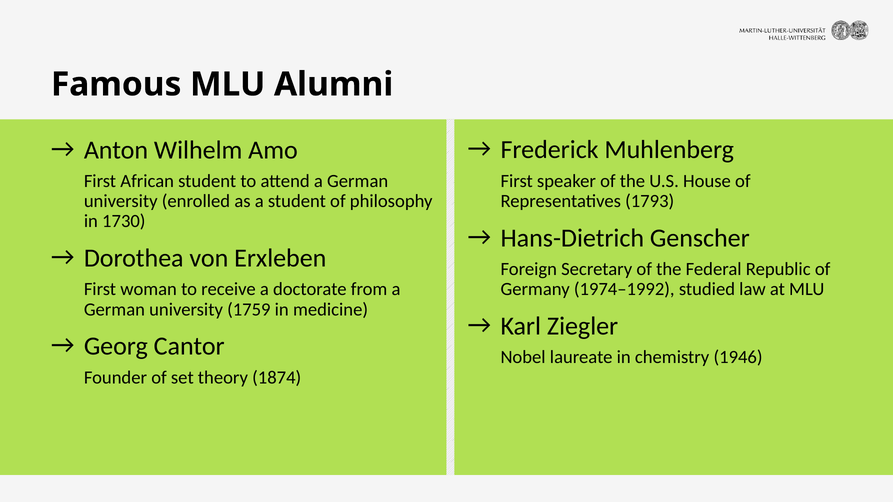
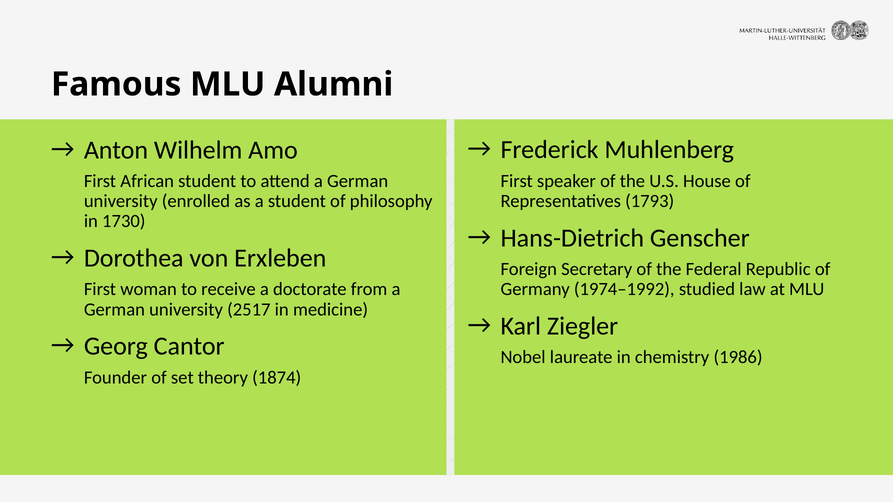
1759: 1759 -> 2517
1946: 1946 -> 1986
